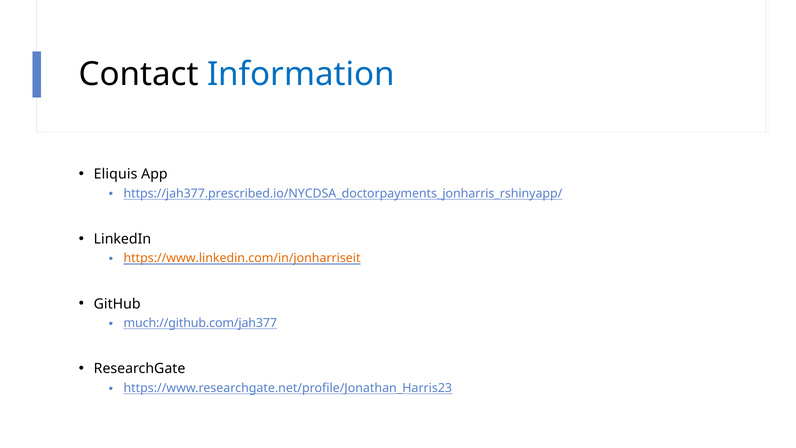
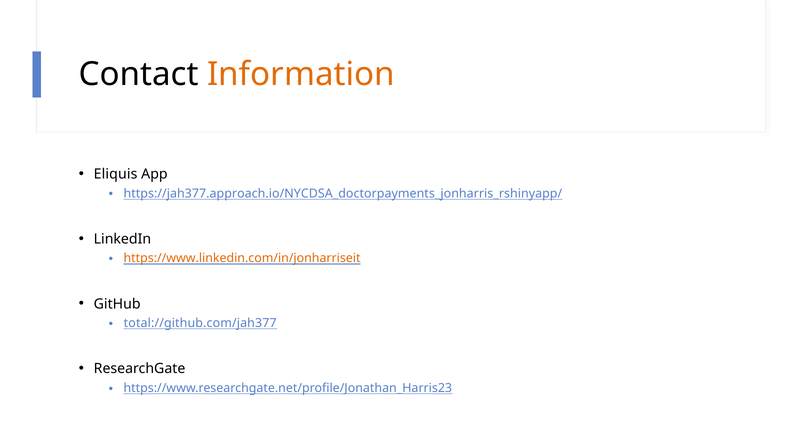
Information colour: blue -> orange
https://jah377.prescribed.io/NYCDSA_doctorpayments_jonharris_rshinyapp/: https://jah377.prescribed.io/NYCDSA_doctorpayments_jonharris_rshinyapp/ -> https://jah377.approach.io/NYCDSA_doctorpayments_jonharris_rshinyapp/
much://github.com/jah377: much://github.com/jah377 -> total://github.com/jah377
